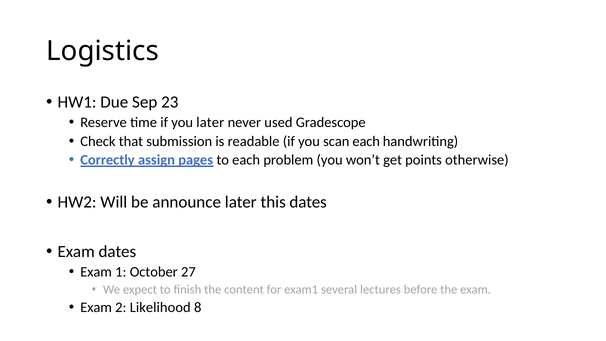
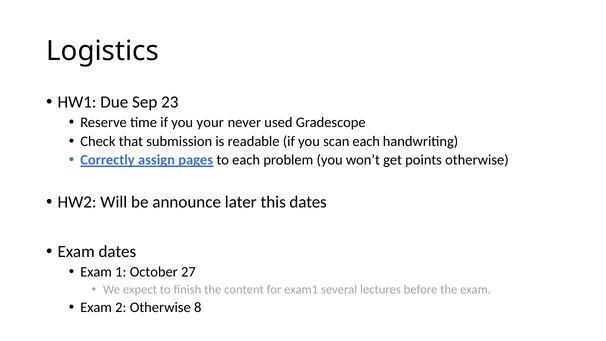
you later: later -> your
2 Likelihood: Likelihood -> Otherwise
